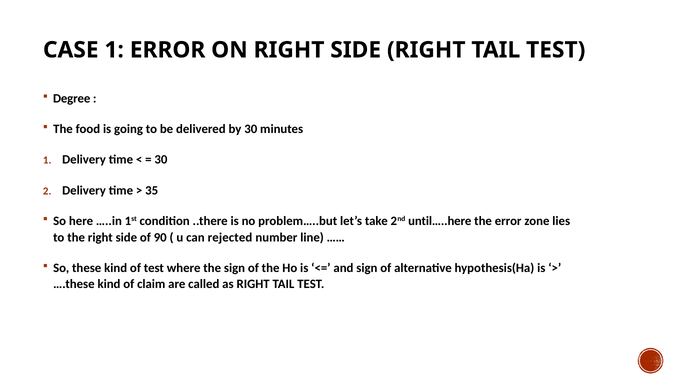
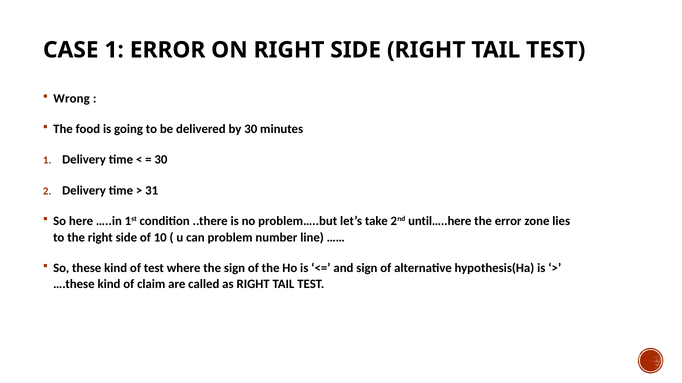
Degree: Degree -> Wrong
35: 35 -> 31
90: 90 -> 10
rejected: rejected -> problem
